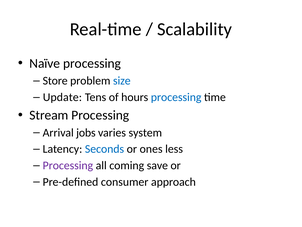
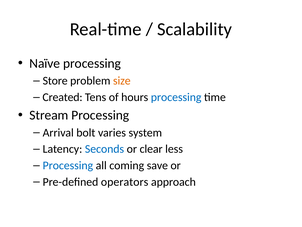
size colour: blue -> orange
Update: Update -> Created
jobs: jobs -> bolt
ones: ones -> clear
Processing at (68, 165) colour: purple -> blue
consumer: consumer -> operators
